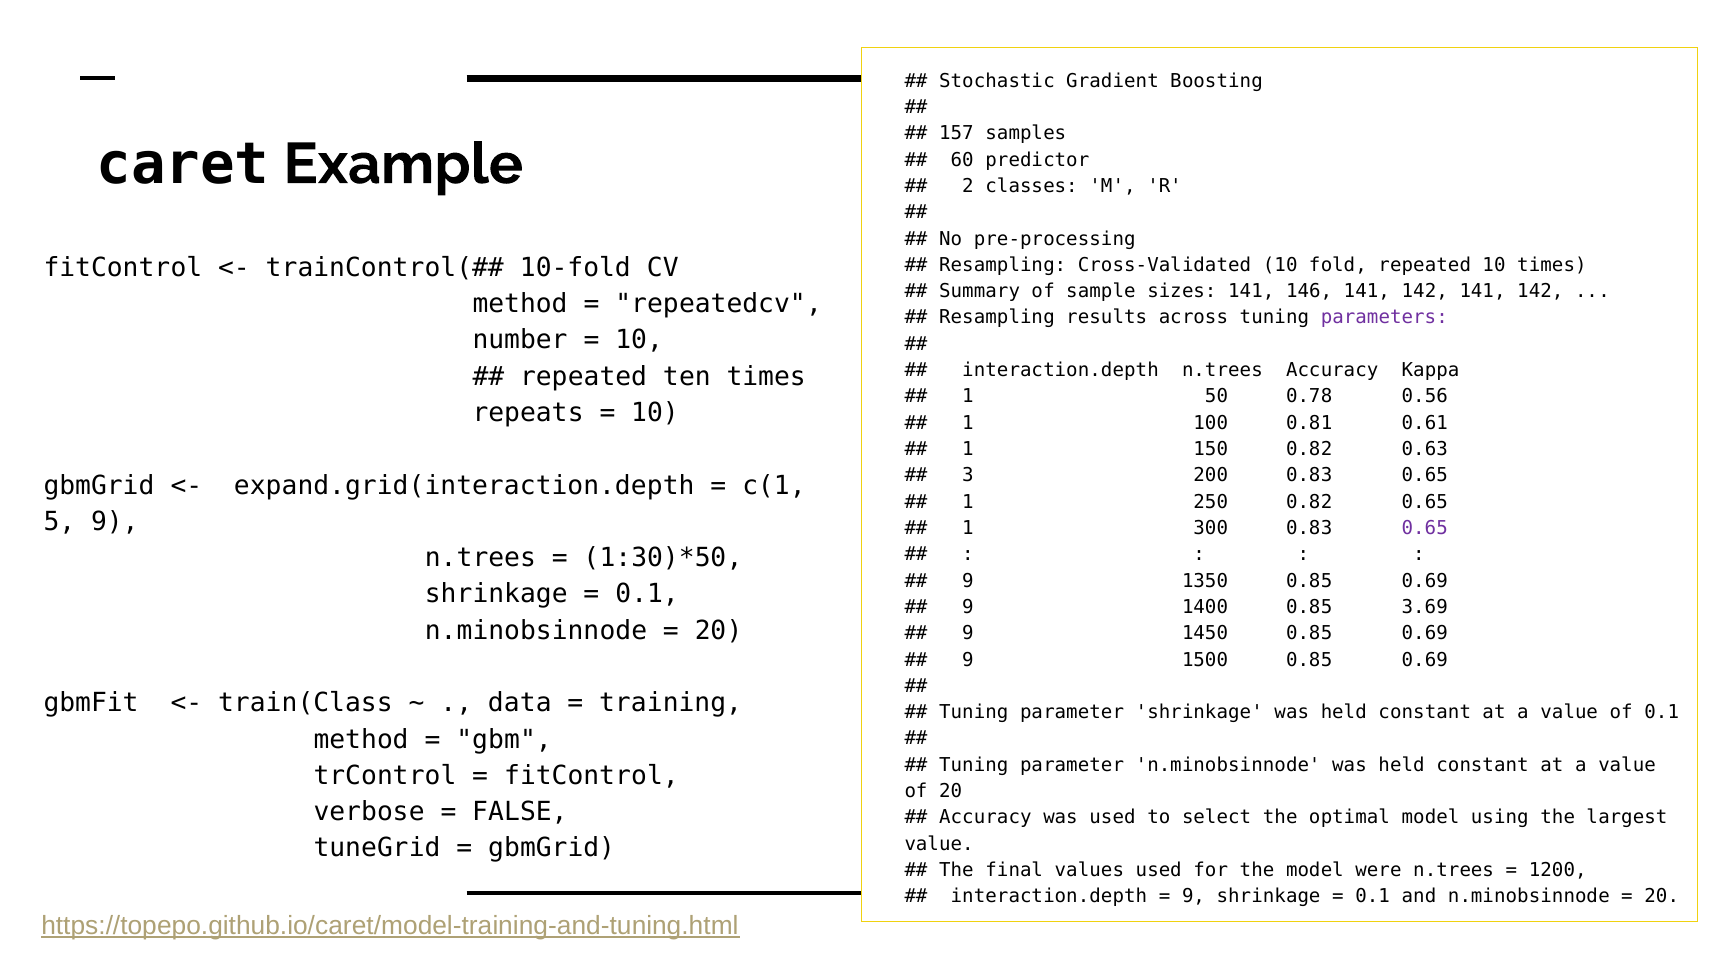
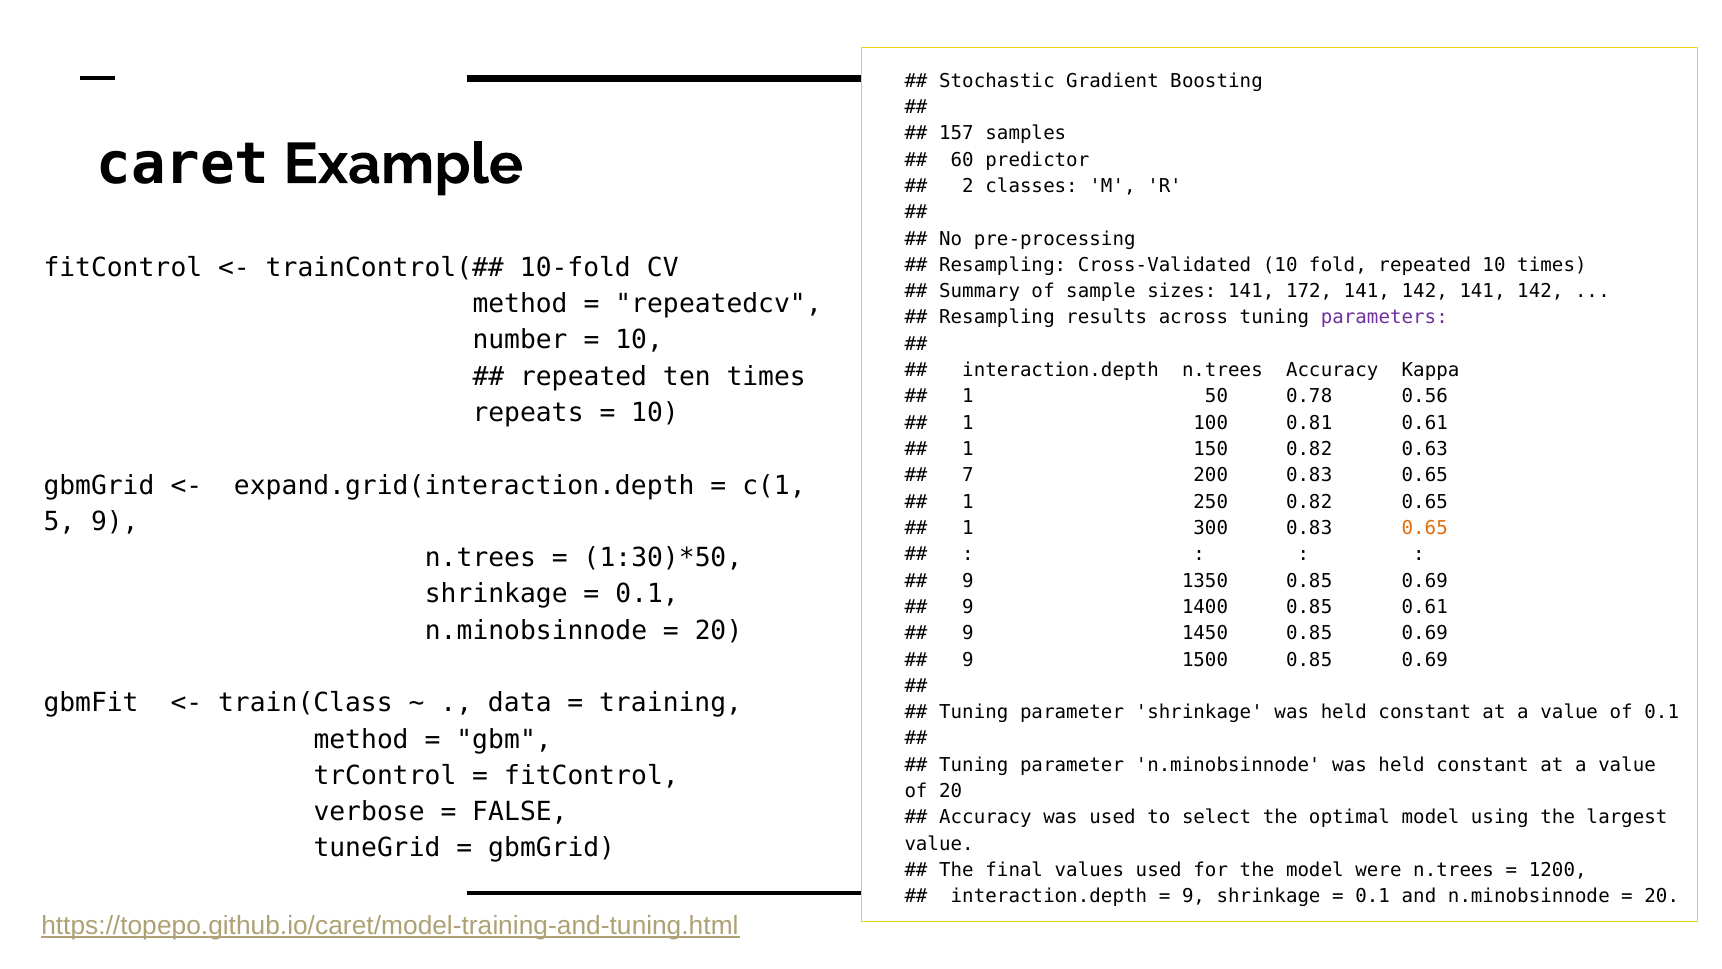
146: 146 -> 172
3: 3 -> 7
0.65 at (1425, 528) colour: purple -> orange
0.85 3.69: 3.69 -> 0.61
